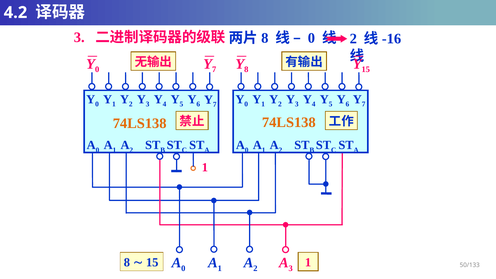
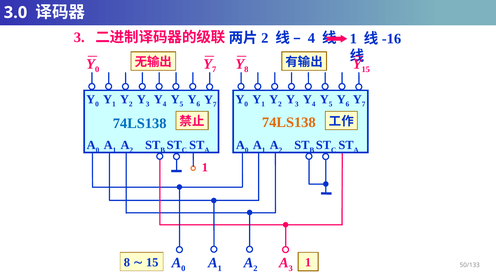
4.2: 4.2 -> 3.0
8 at (265, 38): 8 -> 2
0 at (311, 38): 0 -> 4
2 at (353, 39): 2 -> 1
74LS138 at (140, 123) colour: orange -> blue
